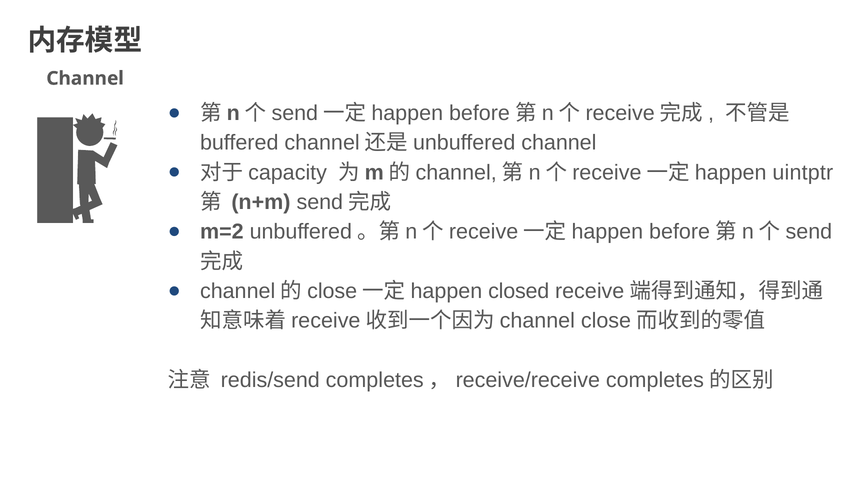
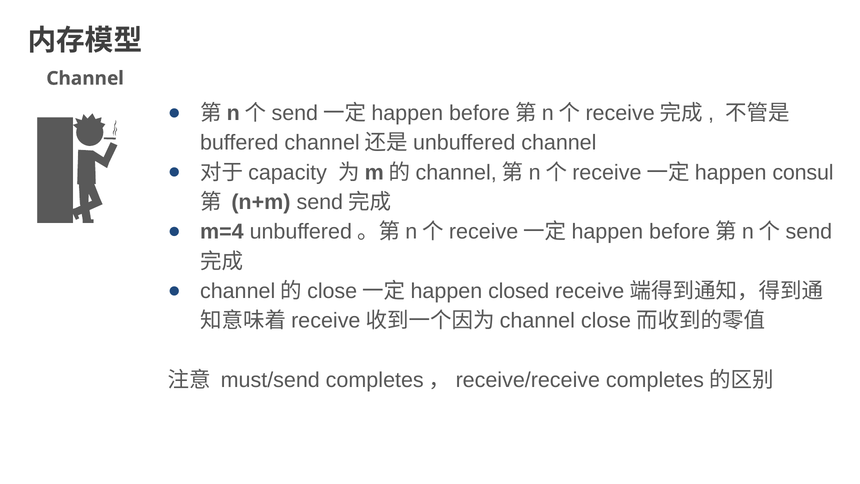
uintptr: uintptr -> consul
m=2: m=2 -> m=4
redis/send: redis/send -> must/send
